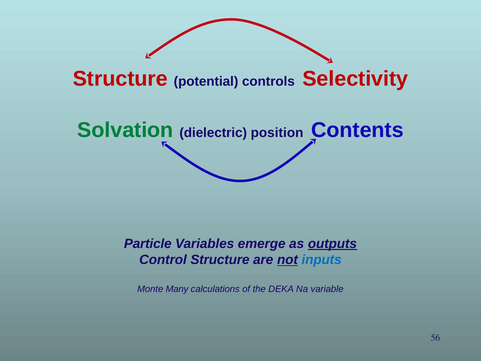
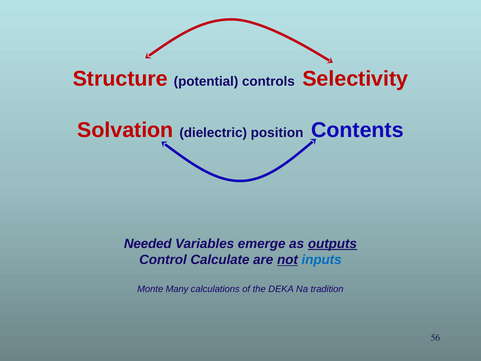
Solvation colour: green -> red
Particle: Particle -> Needed
Control Structure: Structure -> Calculate
variable: variable -> tradition
